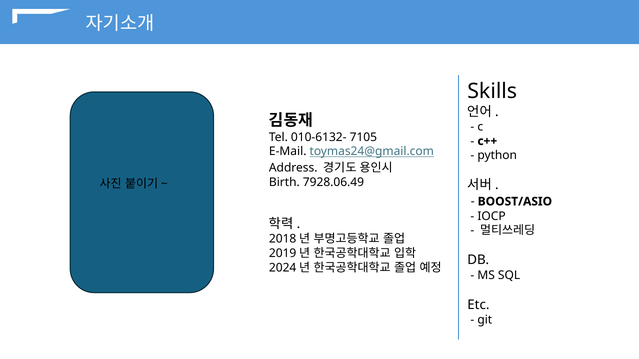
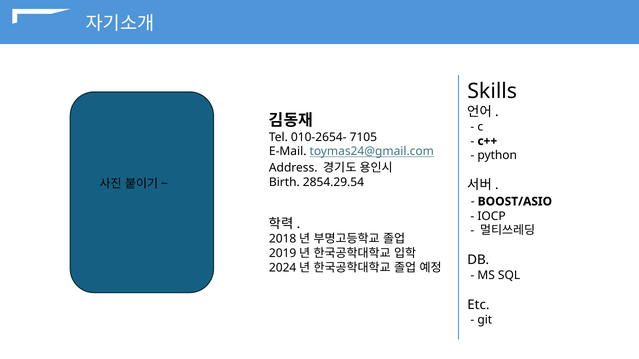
010-6132-: 010-6132- -> 010-2654-
7928.06.49: 7928.06.49 -> 2854.29.54
